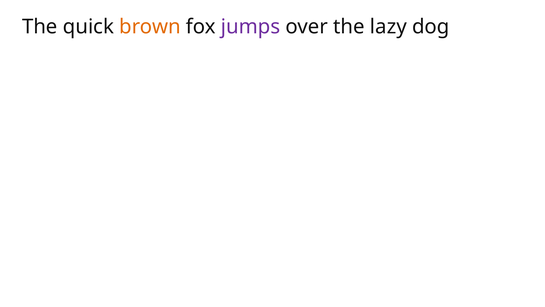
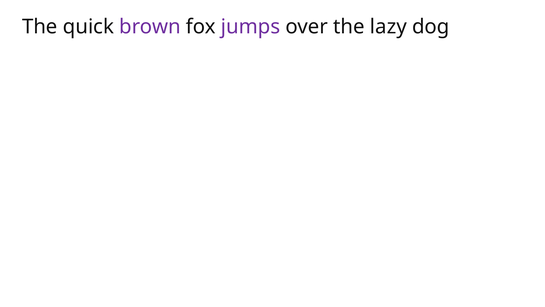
brown colour: orange -> purple
